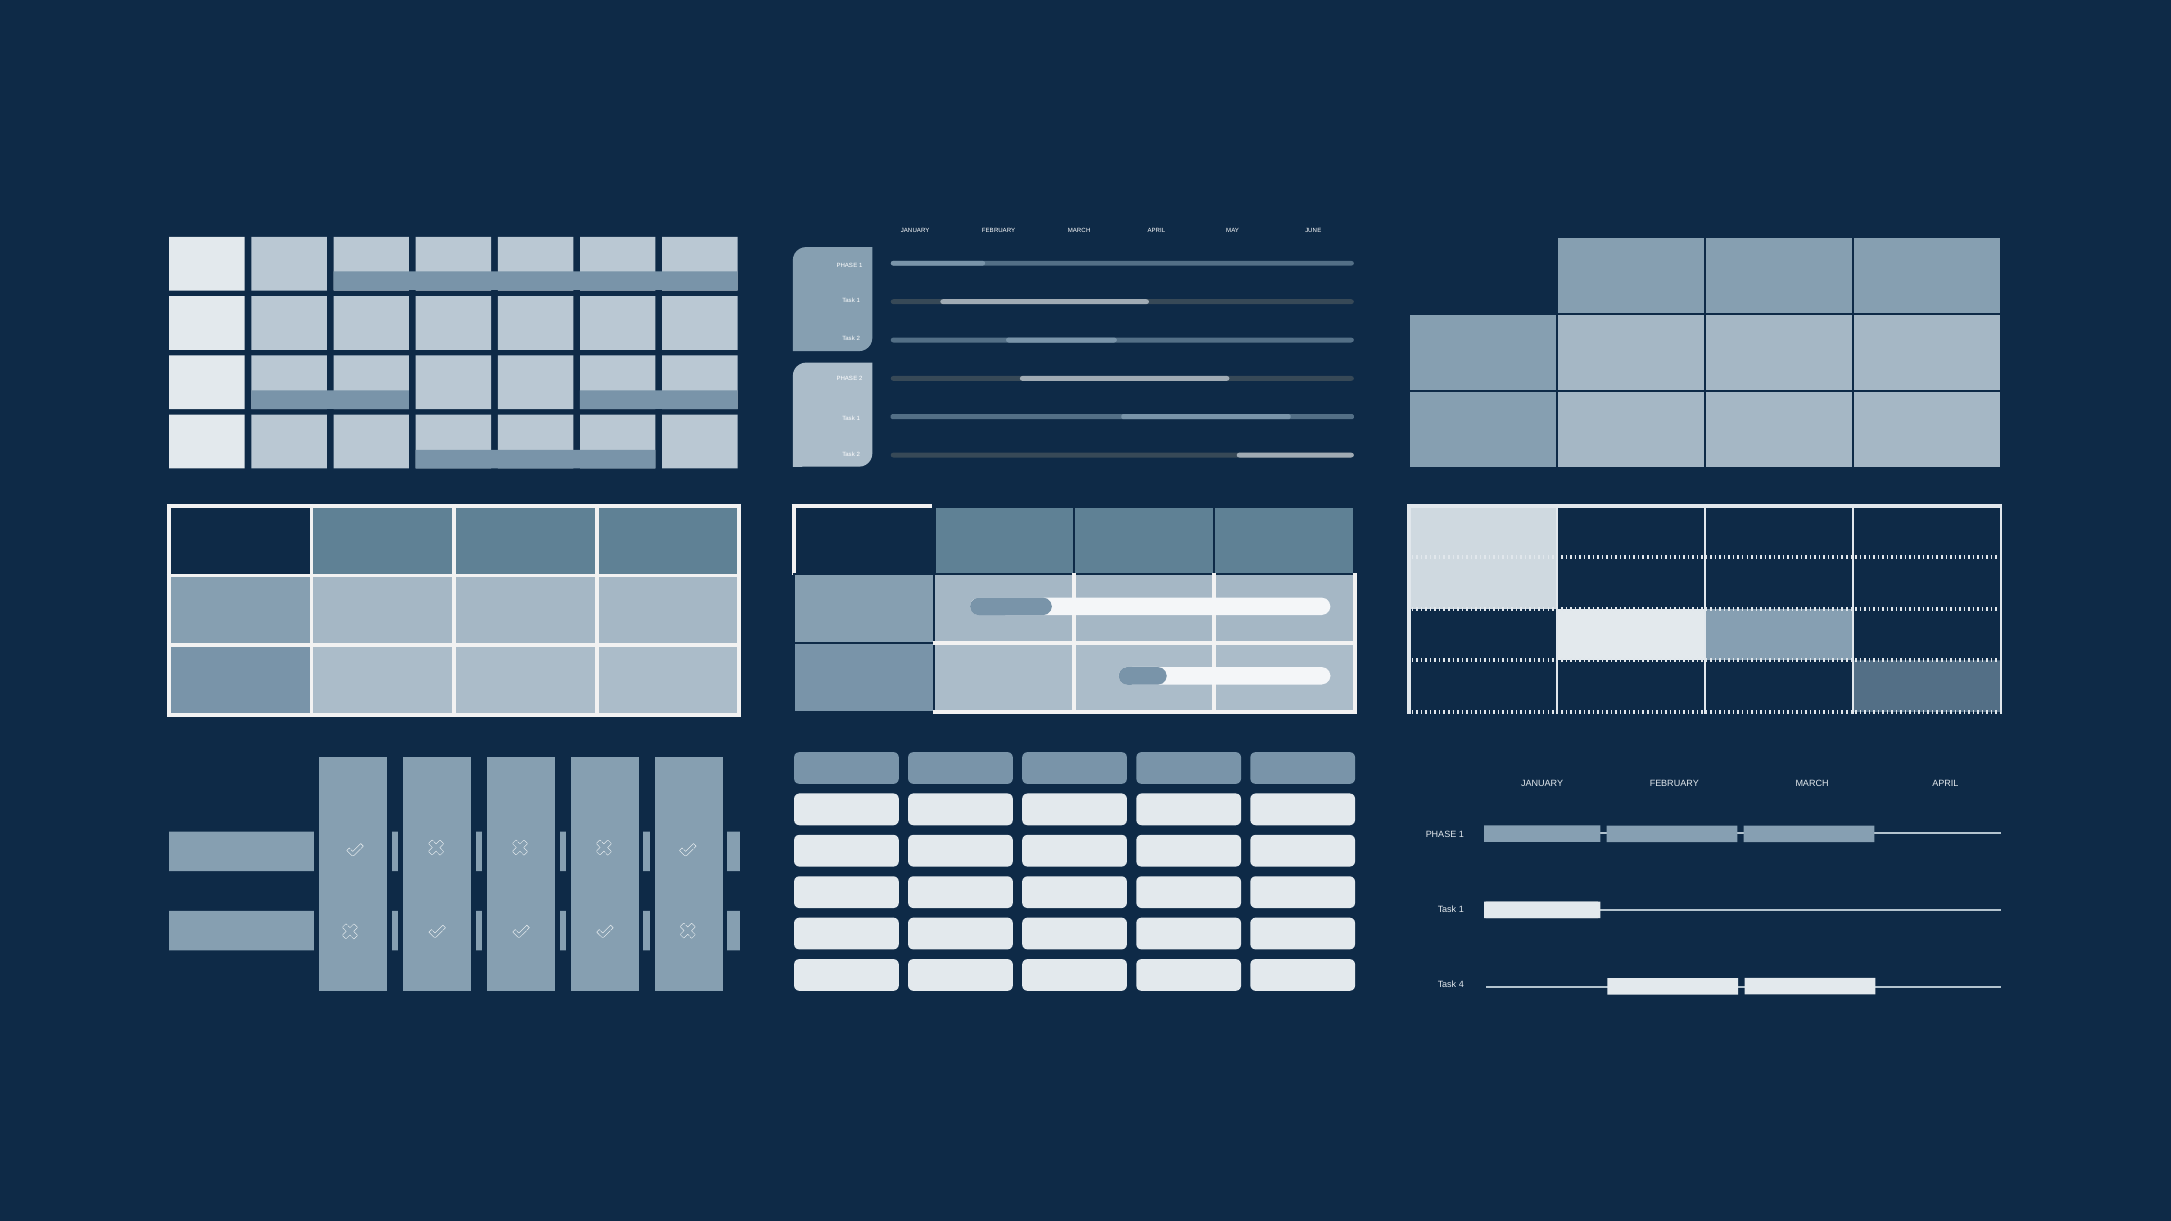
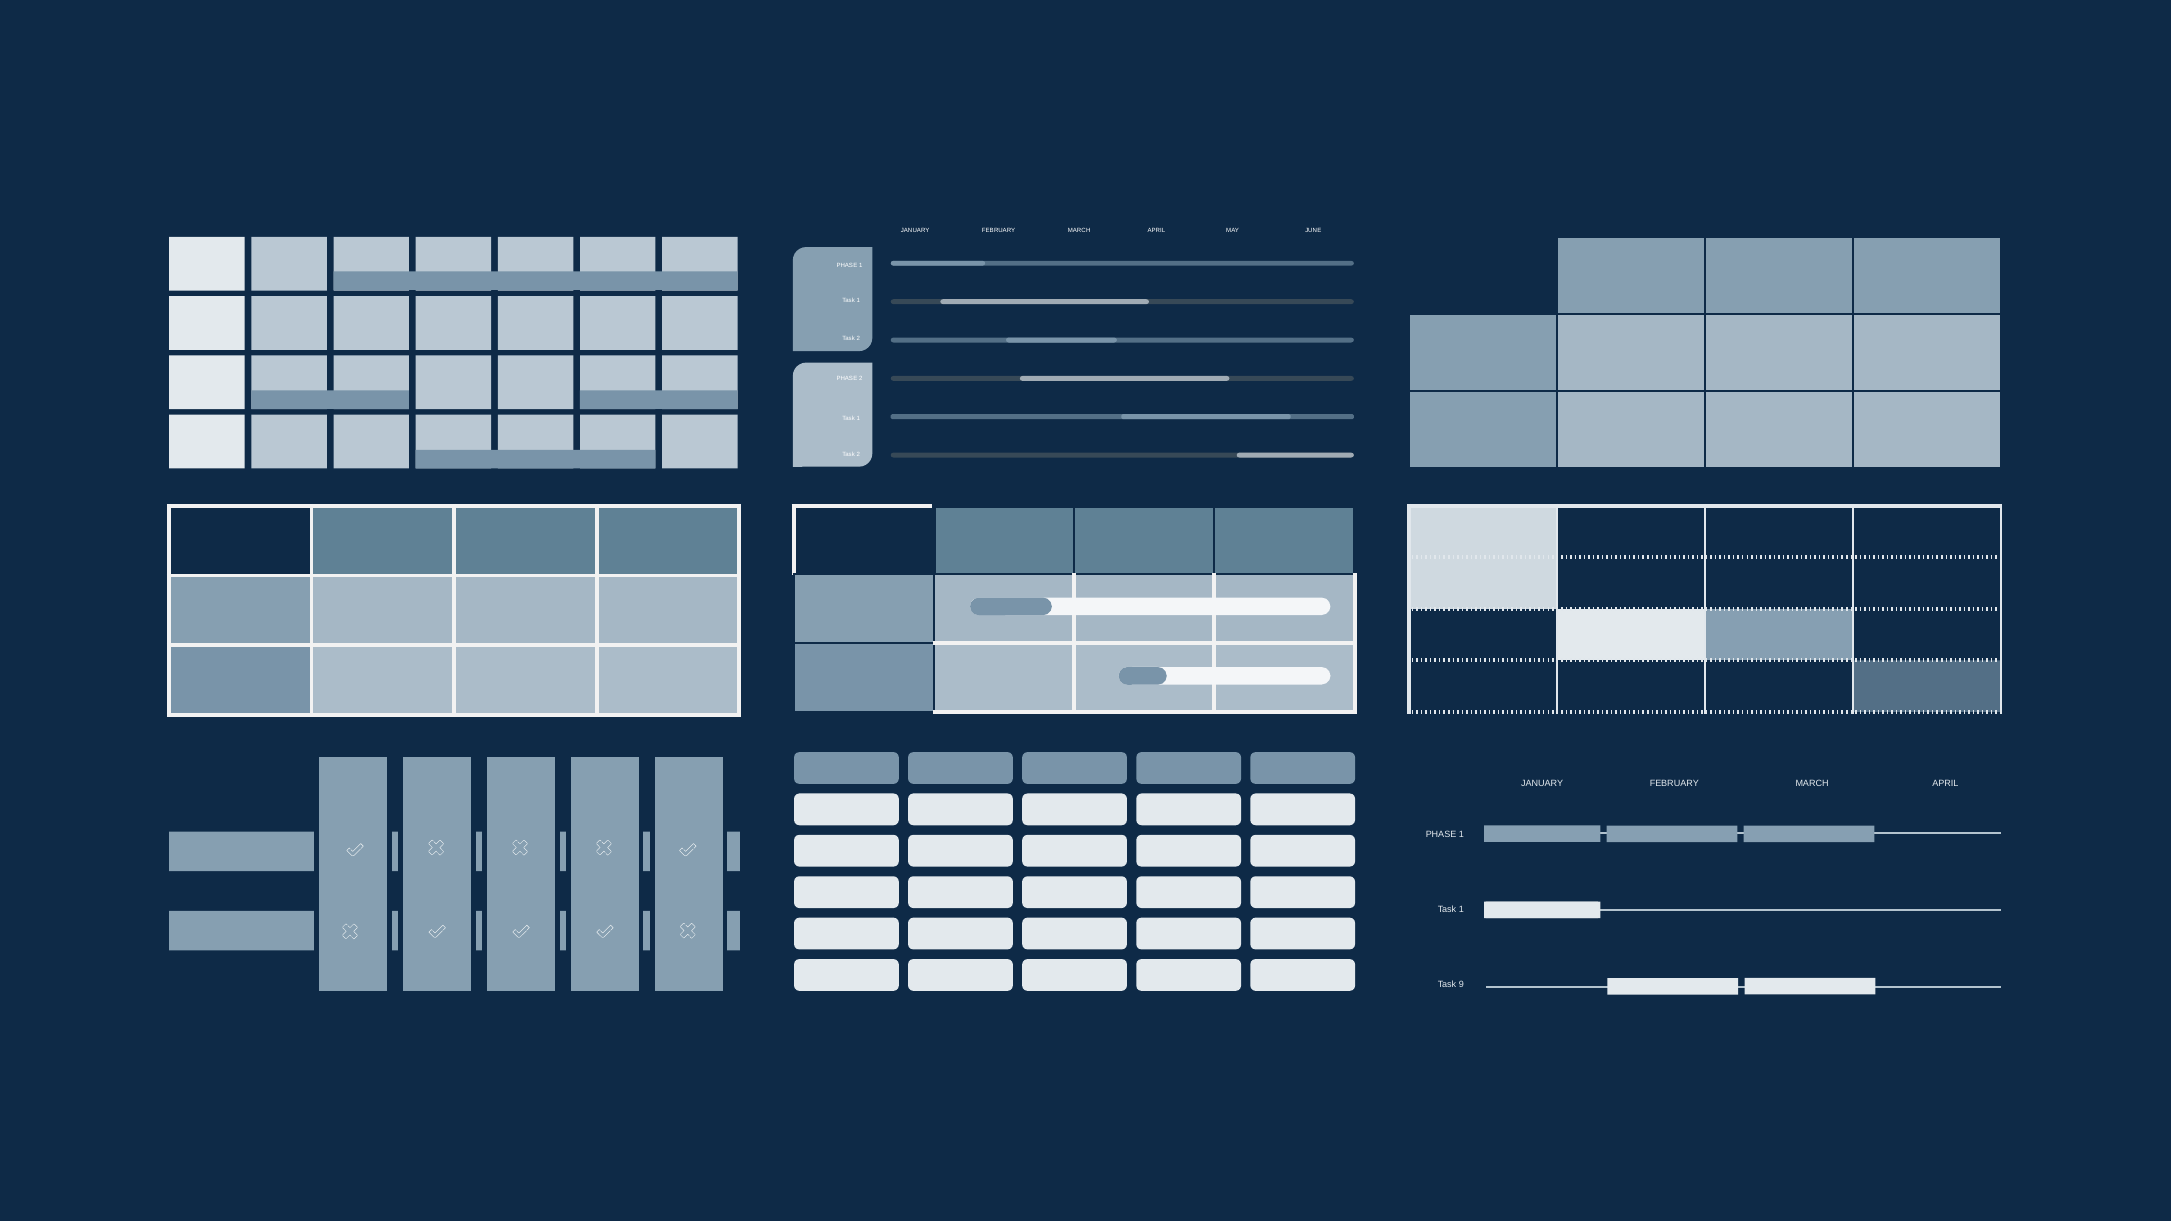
4: 4 -> 9
